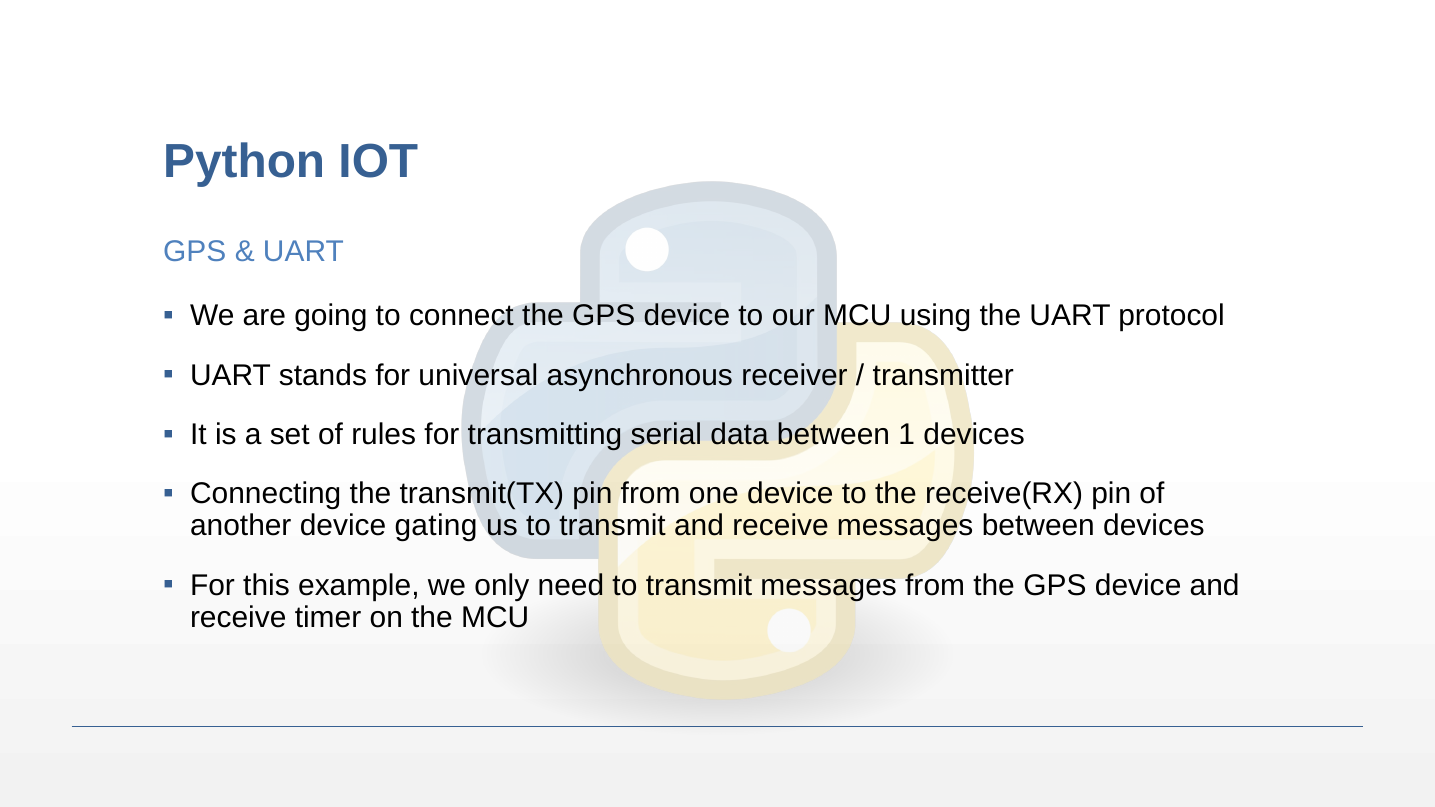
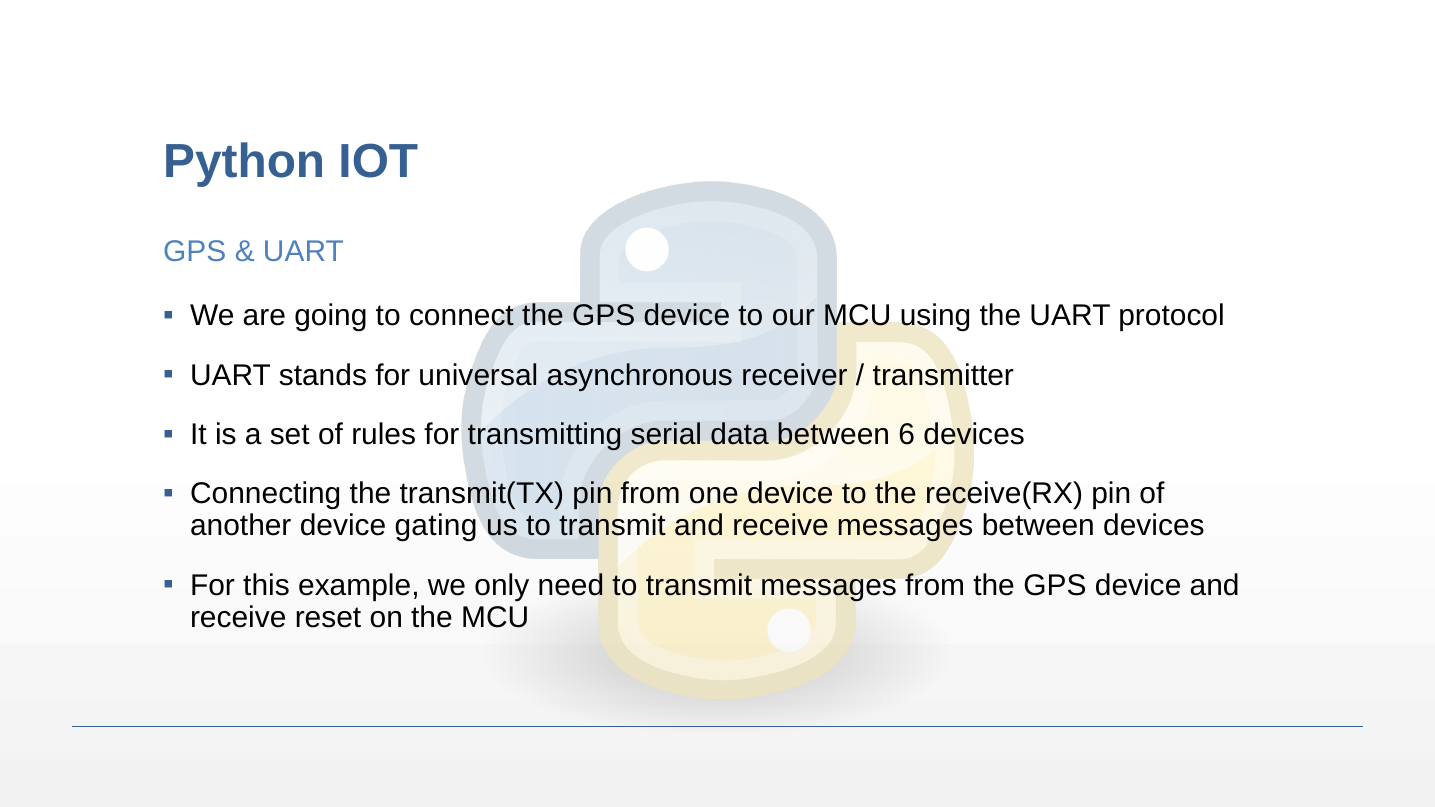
1: 1 -> 6
timer: timer -> reset
